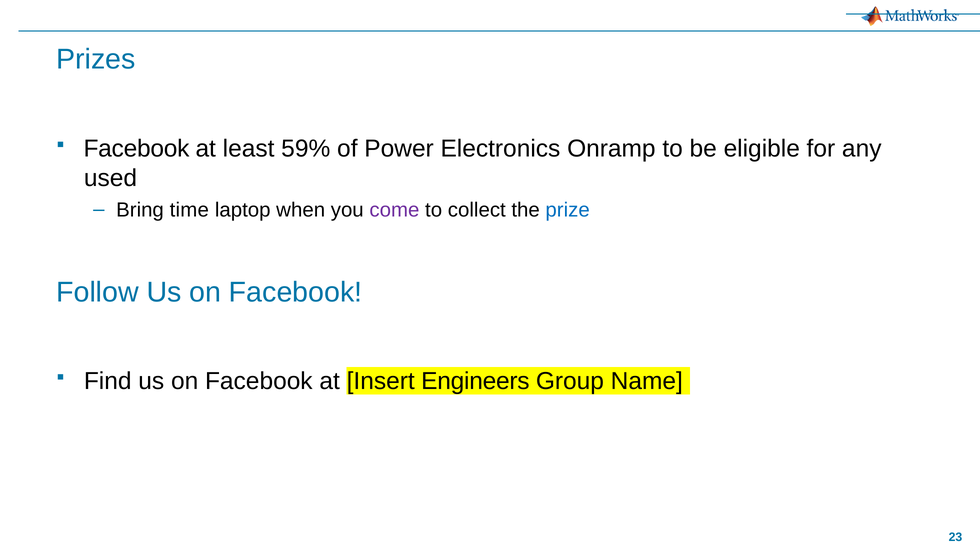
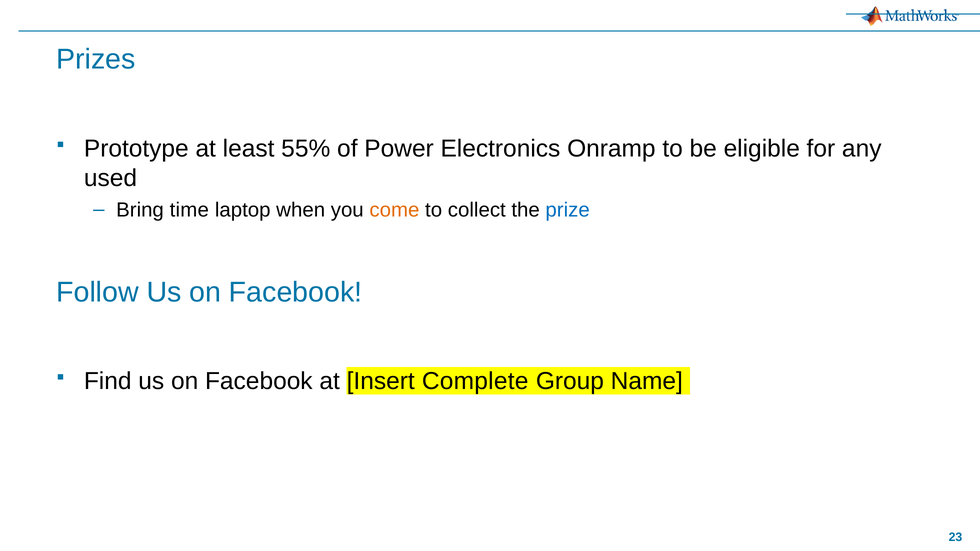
Facebook at (136, 149): Facebook -> Prototype
59%: 59% -> 55%
come colour: purple -> orange
Engineers: Engineers -> Complete
